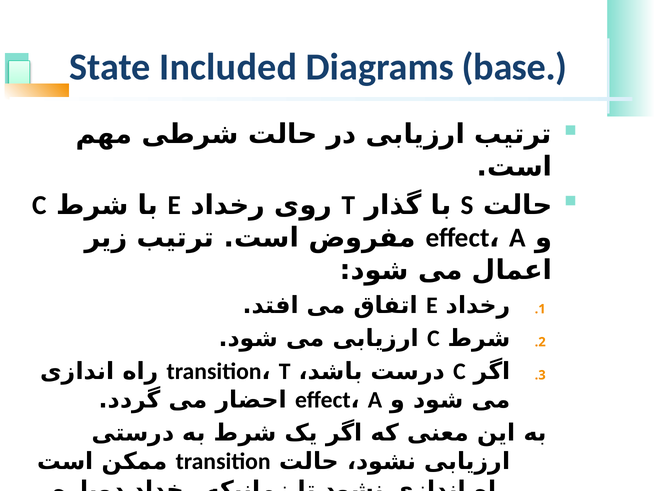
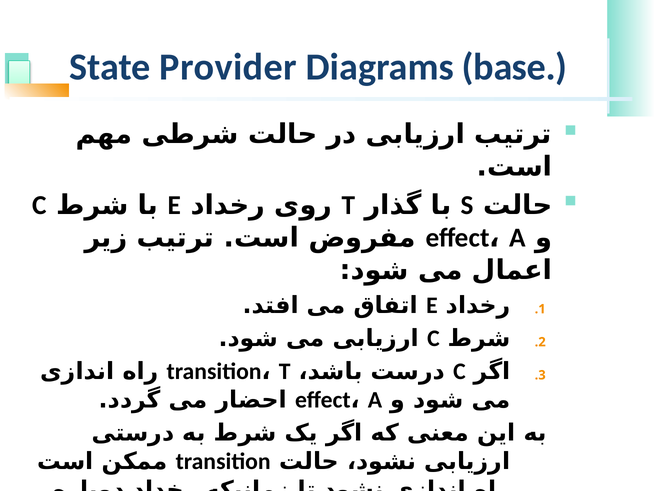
Included: Included -> Provider
